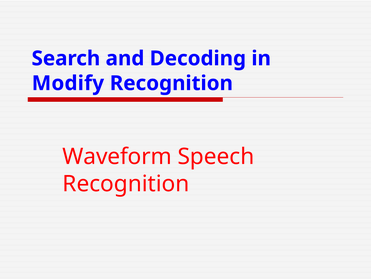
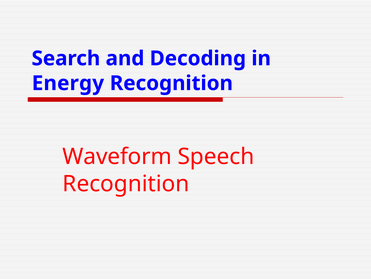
Modify: Modify -> Energy
